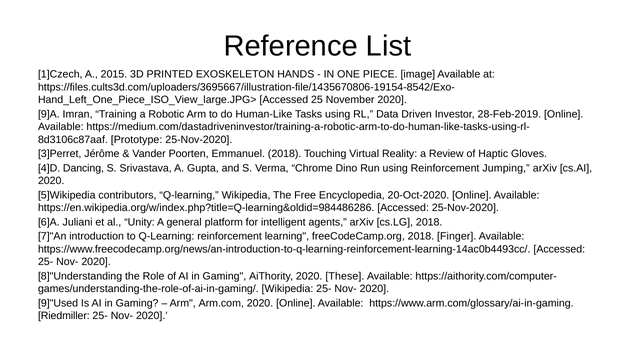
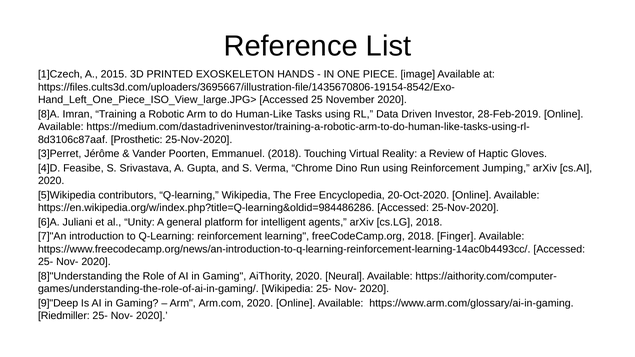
9]A: 9]A -> 8]A
Prototype: Prototype -> Prosthetic
Dancing: Dancing -> Feasibe
These: These -> Neural
9]"Used: 9]"Used -> 9]"Deep
